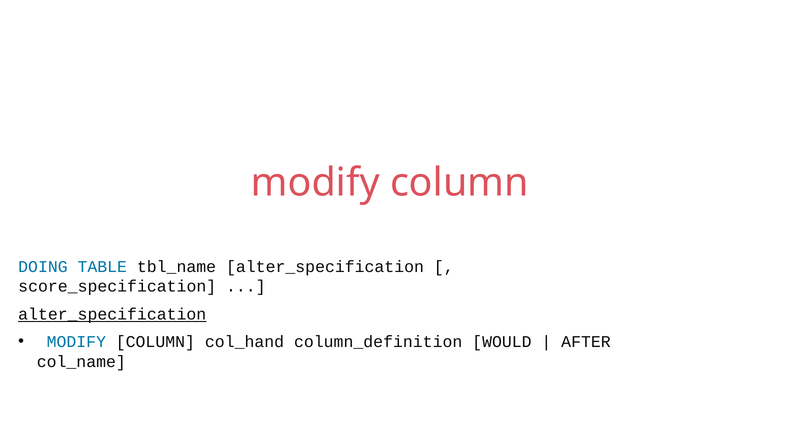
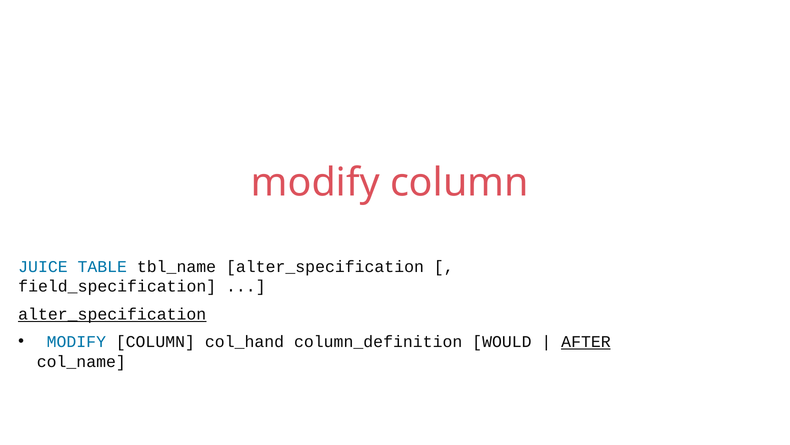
DOING: DOING -> JUICE
score_specification: score_specification -> field_specification
AFTER underline: none -> present
